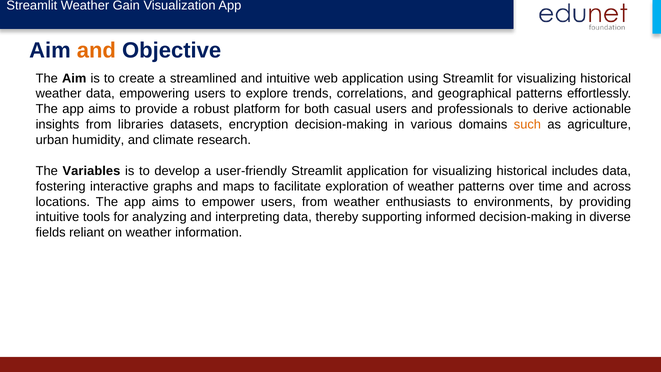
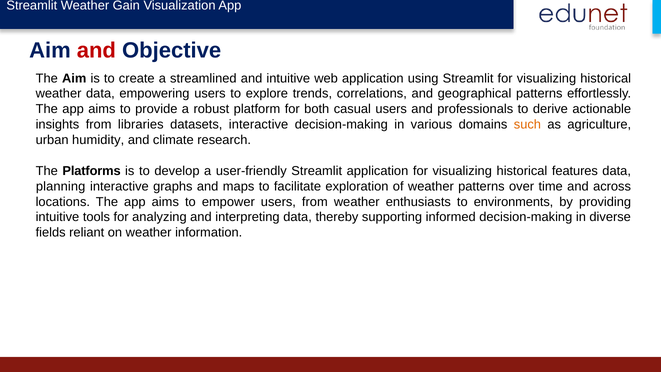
and at (96, 50) colour: orange -> red
datasets encryption: encryption -> interactive
Variables: Variables -> Platforms
includes: includes -> features
fostering: fostering -> planning
